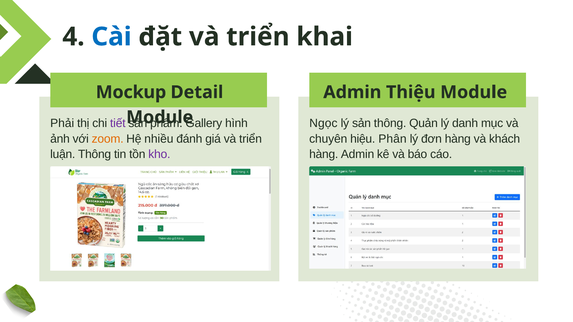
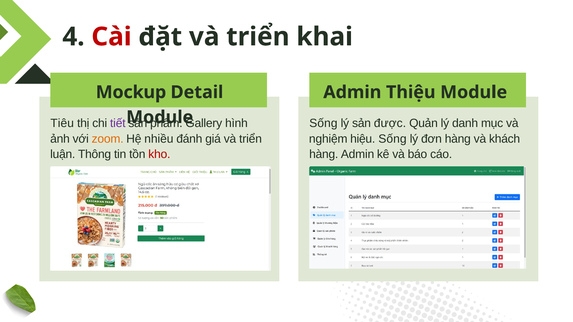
Cài colour: blue -> red
Phải: Phải -> Tiêu
Ngọc at (323, 123): Ngọc -> Sống
sản thông: thông -> được
chuyên: chuyên -> nghiệm
hiệu Phân: Phân -> Sống
kho colour: purple -> red
